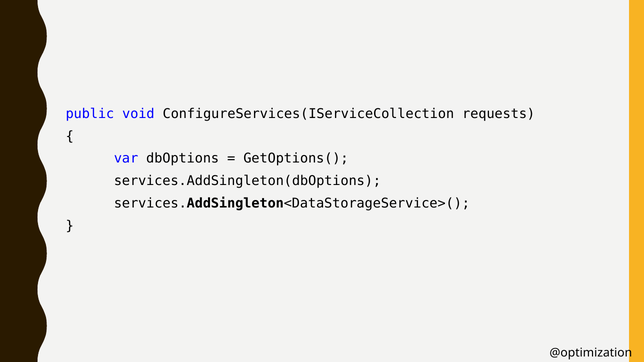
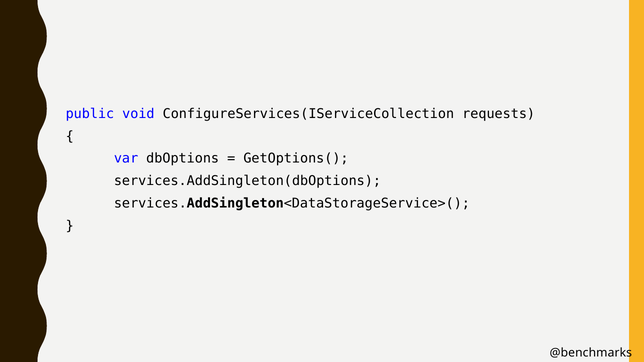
@optimization: @optimization -> @benchmarks
